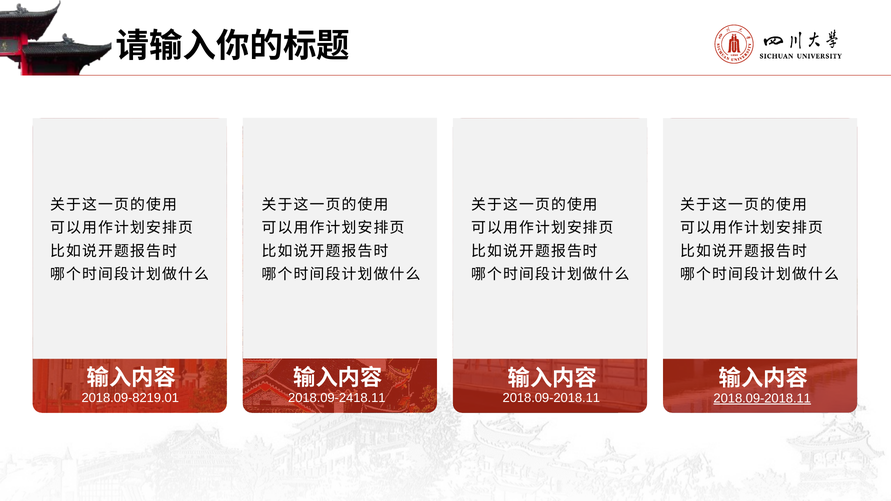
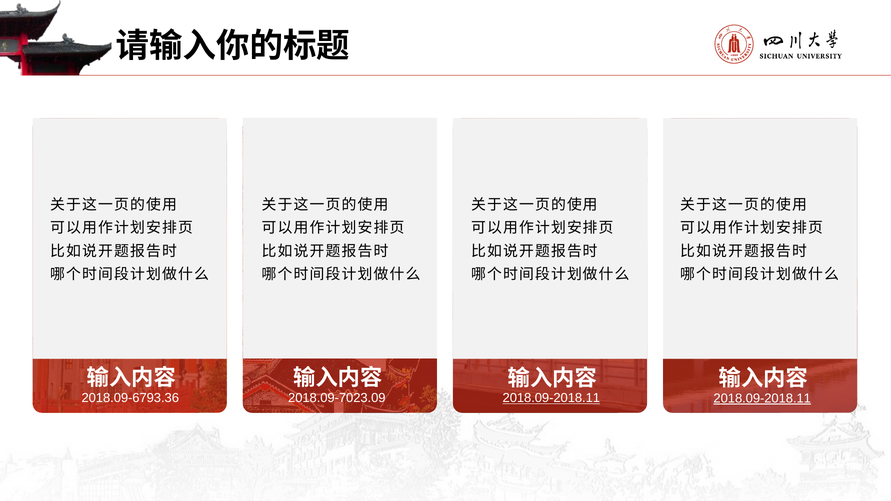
2018.09-8219.01: 2018.09-8219.01 -> 2018.09-6793.36
2018.09-2418.11: 2018.09-2418.11 -> 2018.09-7023.09
2018.09-2018.11 at (551, 398) underline: none -> present
